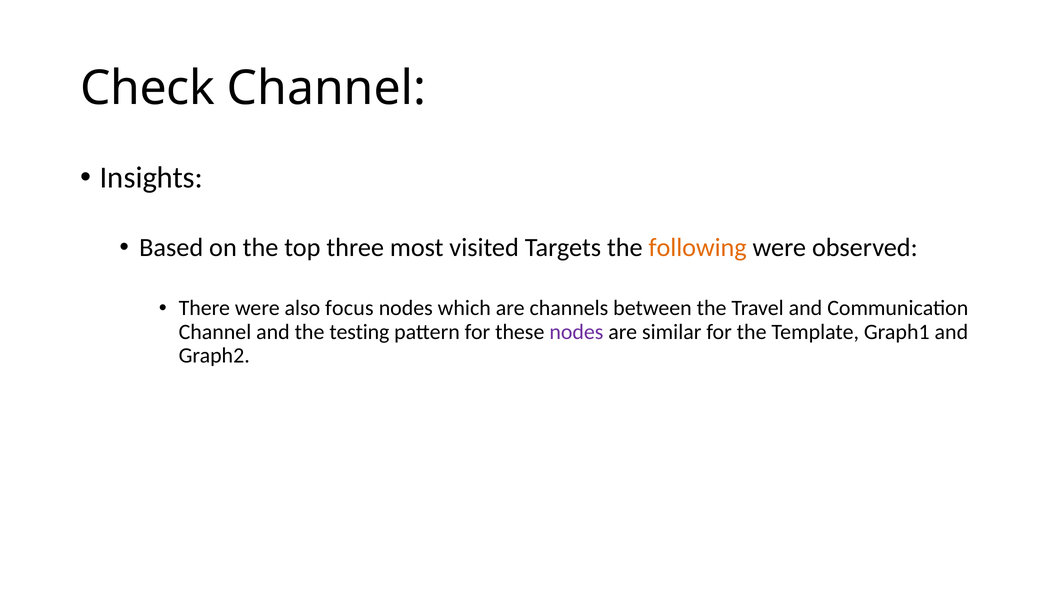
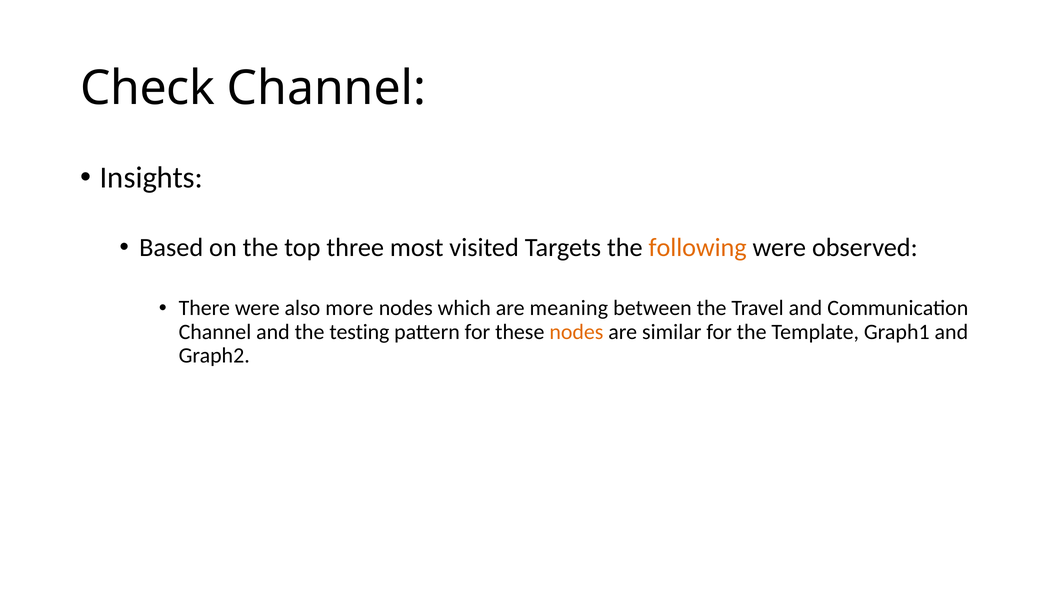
focus: focus -> more
channels: channels -> meaning
nodes at (576, 332) colour: purple -> orange
